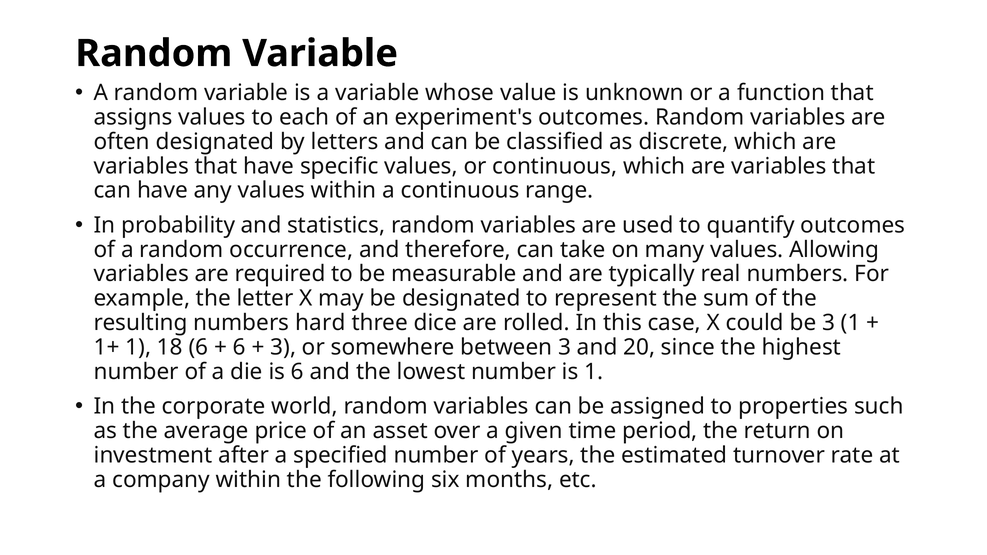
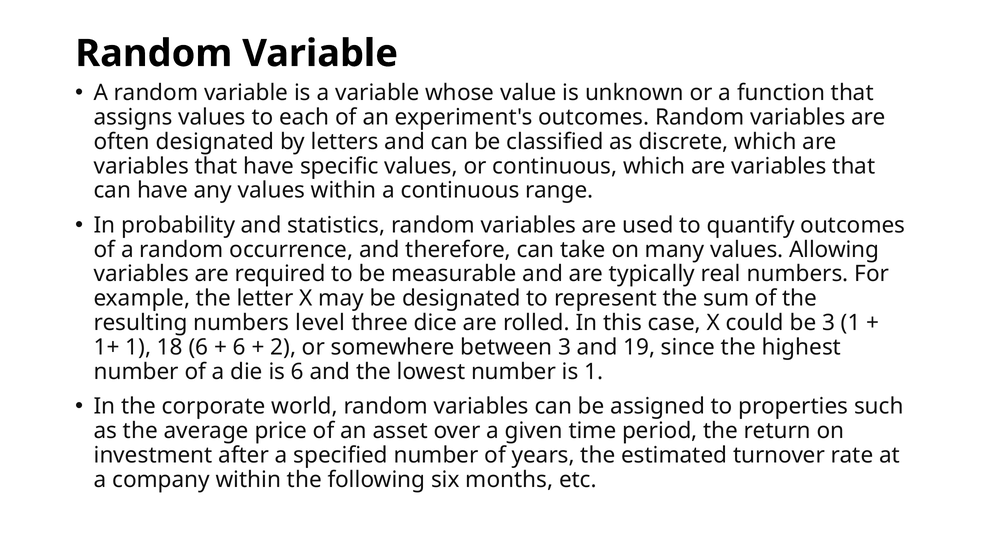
hard: hard -> level
3 at (283, 347): 3 -> 2
20: 20 -> 19
